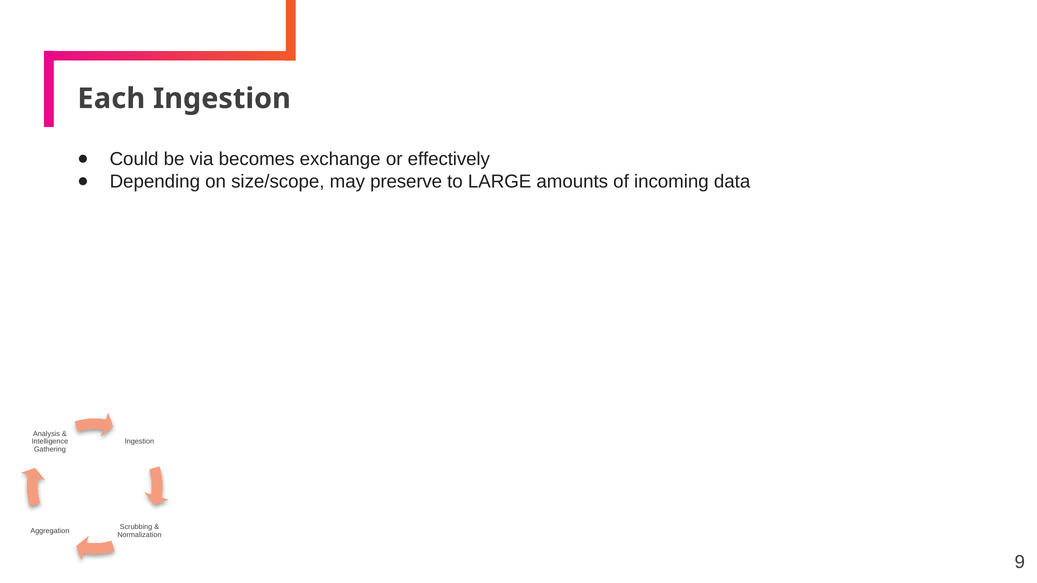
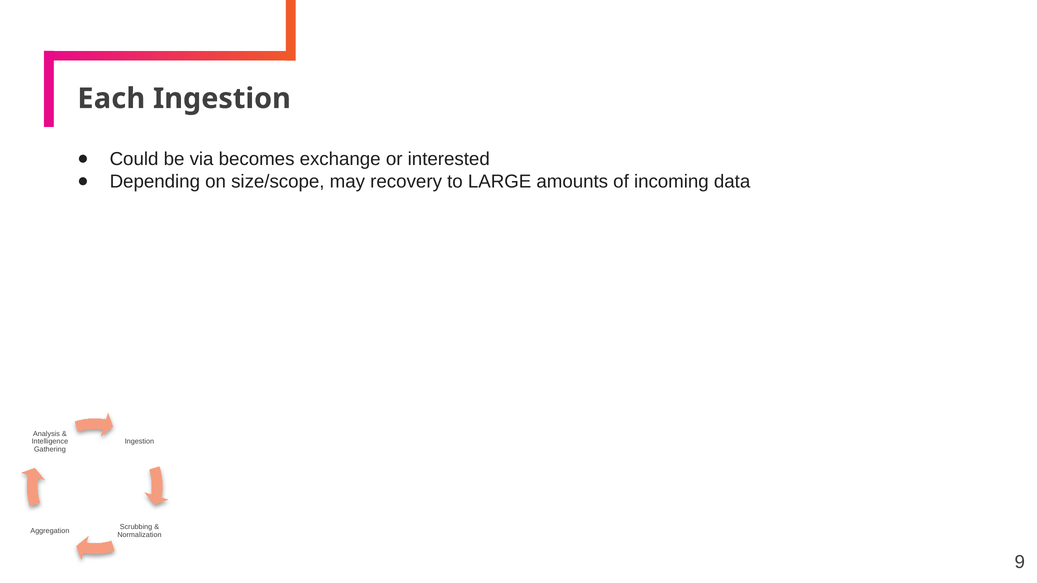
effectively: effectively -> interested
preserve: preserve -> recovery
